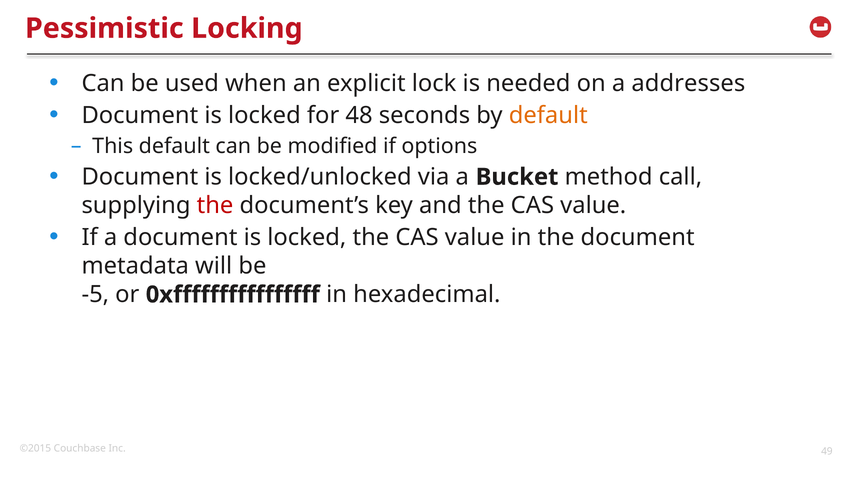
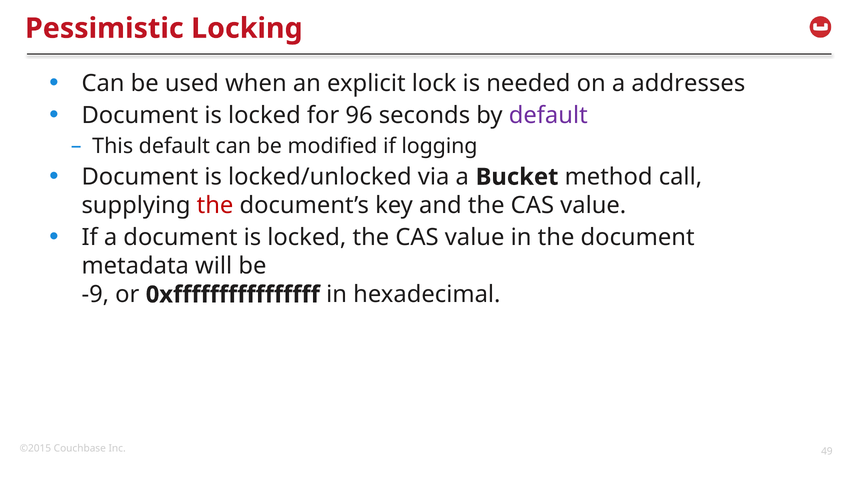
48: 48 -> 96
default at (548, 116) colour: orange -> purple
options: options -> logging
-5: -5 -> -9
